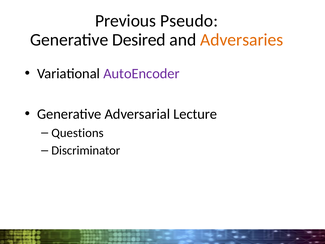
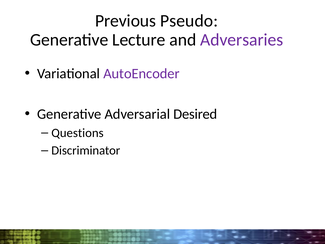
Desired: Desired -> Lecture
Adversaries colour: orange -> purple
Lecture: Lecture -> Desired
